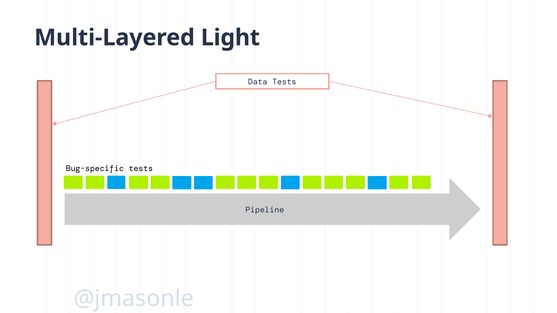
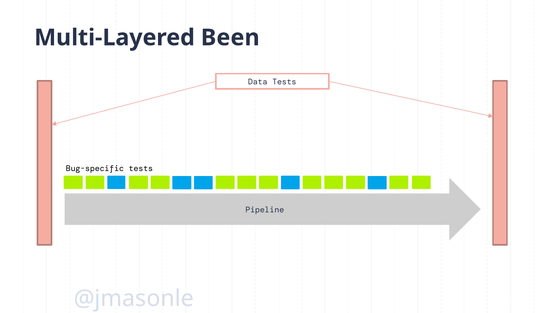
Light: Light -> Been
